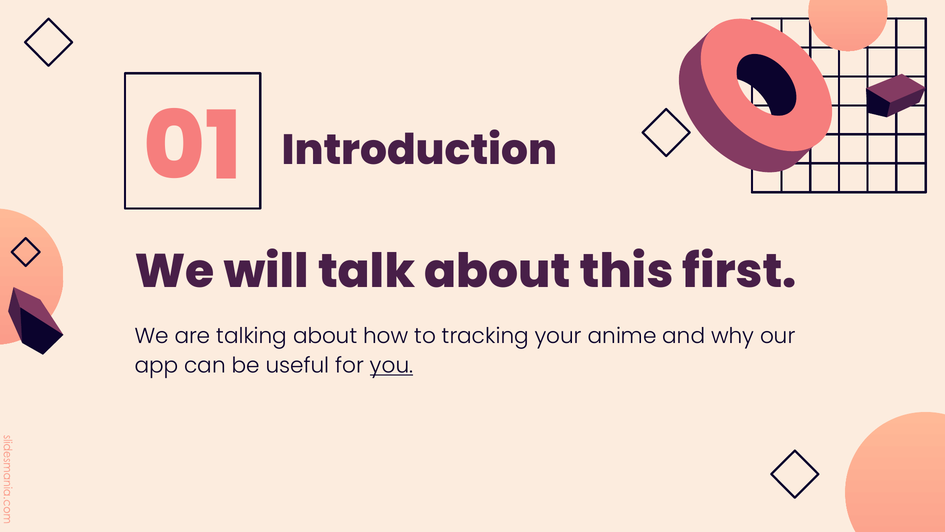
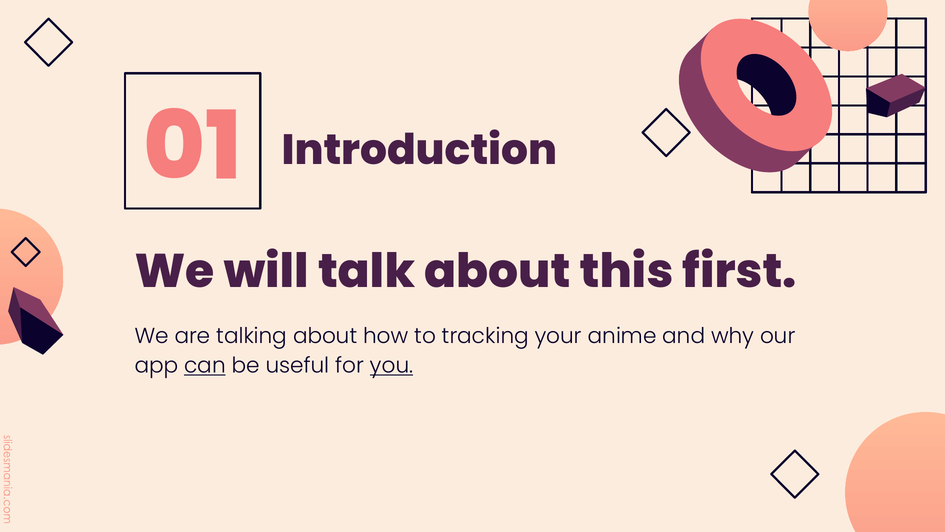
can underline: none -> present
